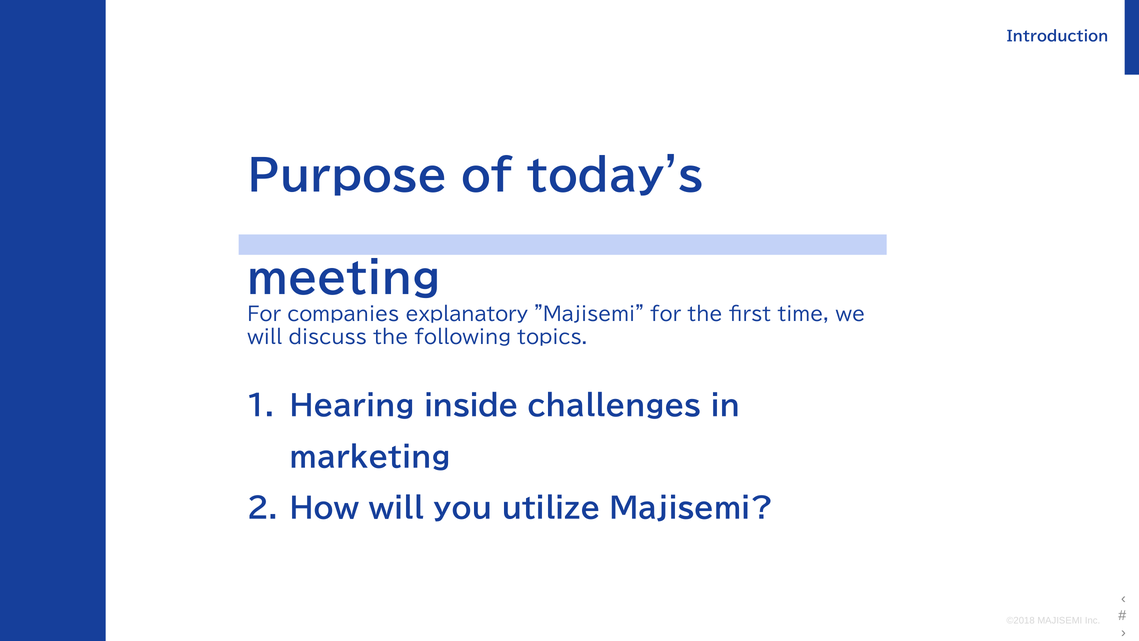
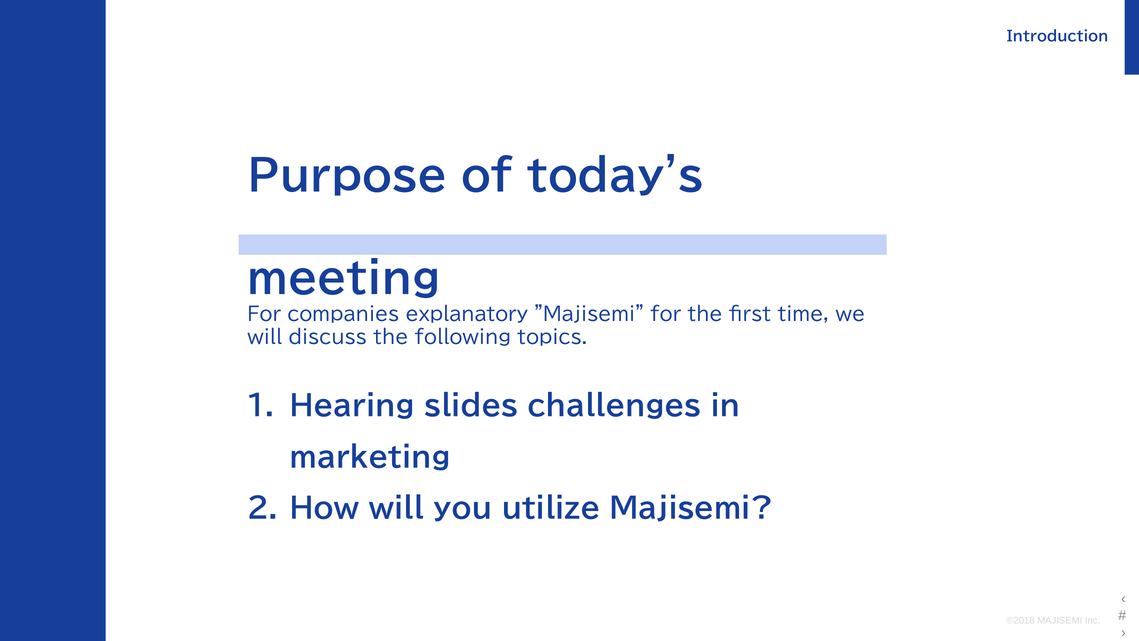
inside: inside -> slides
